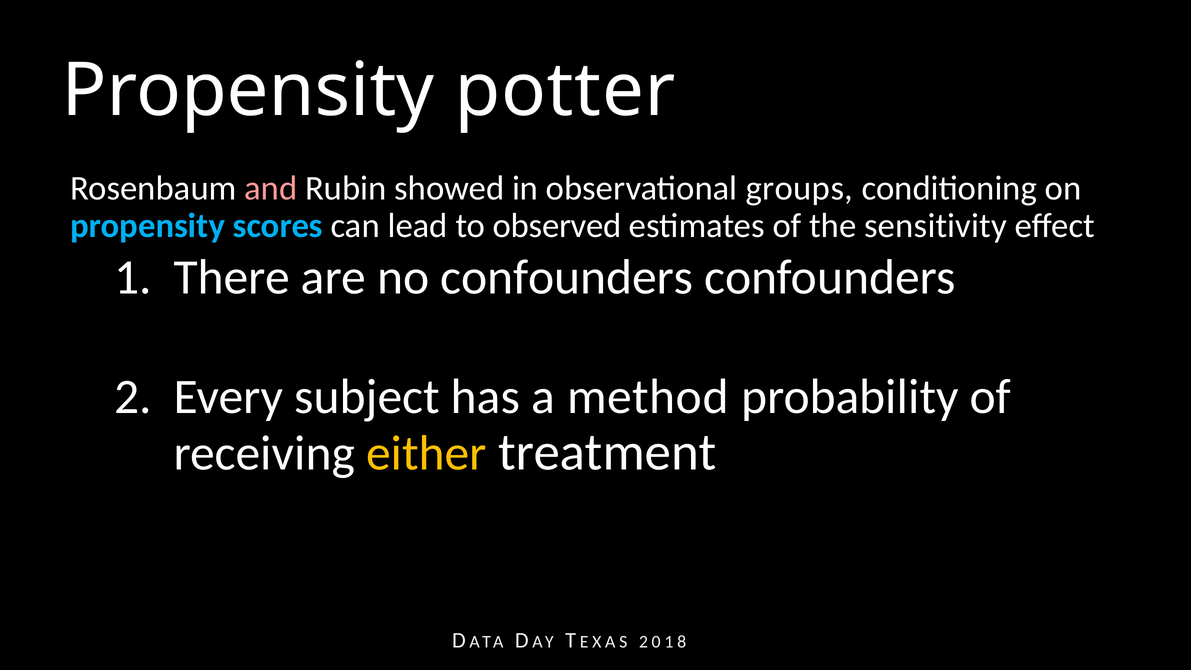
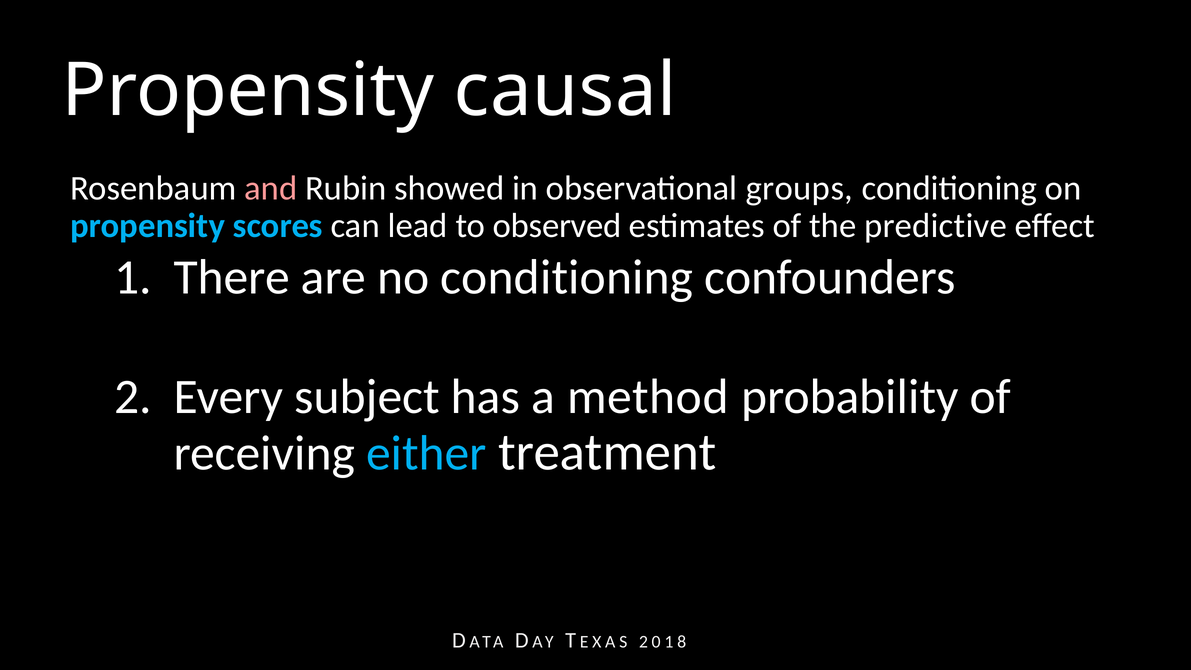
potter: potter -> causal
sensitivity: sensitivity -> predictive
no confounders: confounders -> conditioning
either colour: yellow -> light blue
